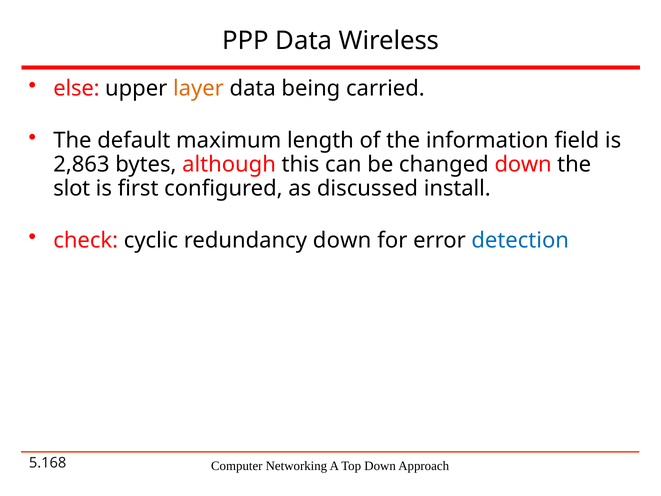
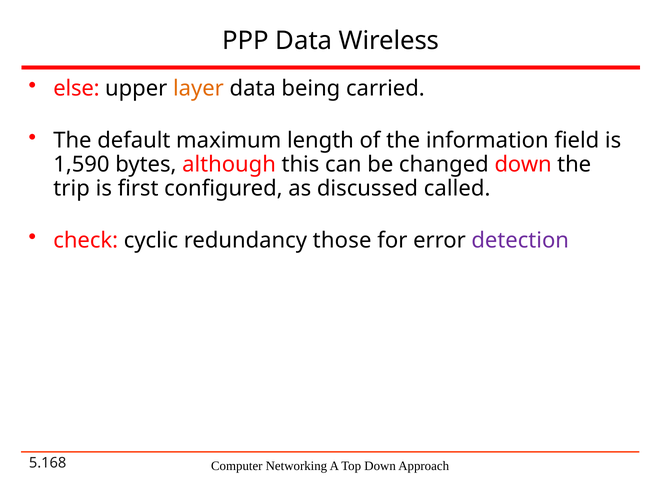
2,863: 2,863 -> 1,590
slot: slot -> trip
install: install -> called
redundancy down: down -> those
detection colour: blue -> purple
